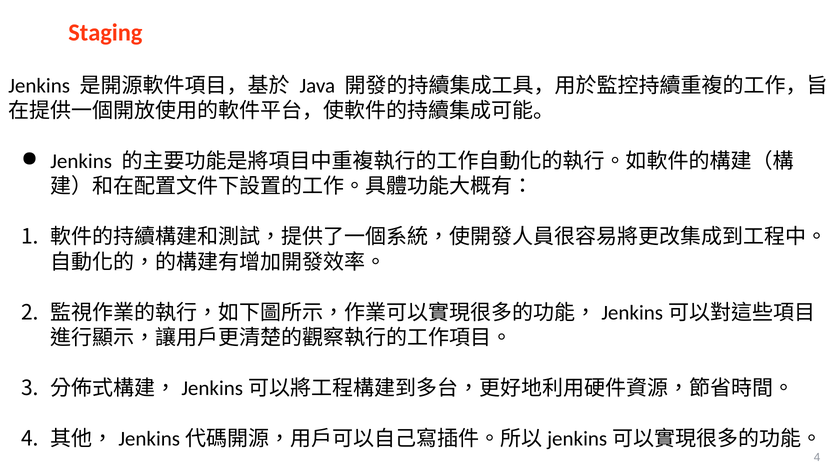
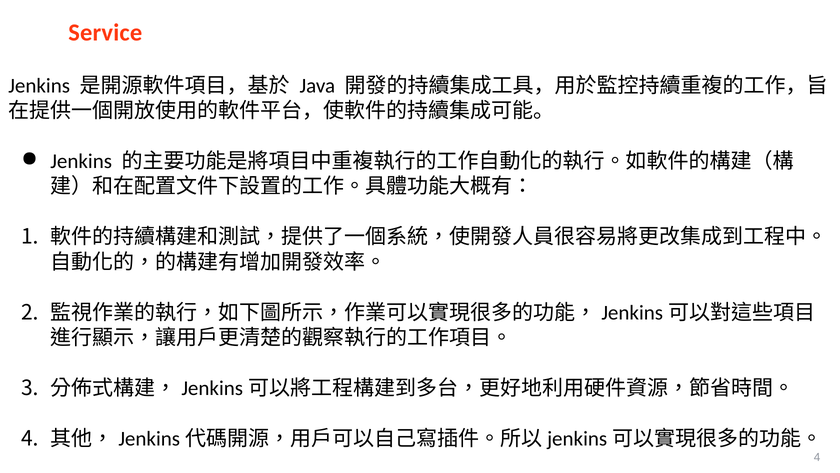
Staging: Staging -> Service
